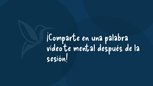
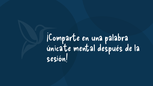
vídeo: vídeo -> única
